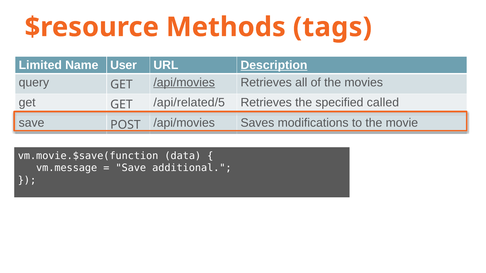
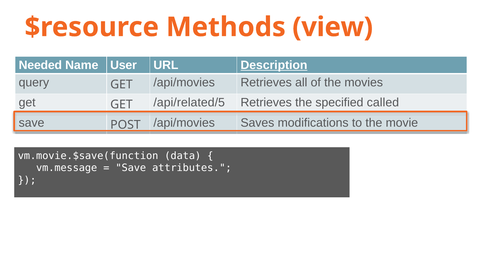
tags: tags -> view
Limited: Limited -> Needed
/api/movies at (184, 83) underline: present -> none
additional: additional -> attributes
